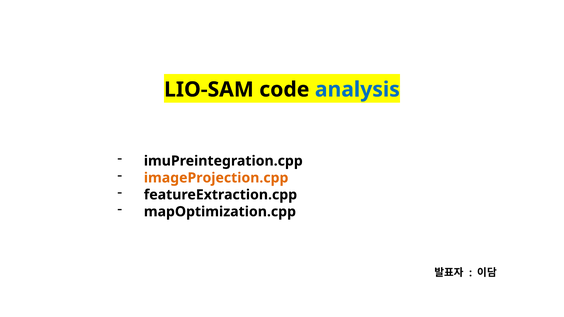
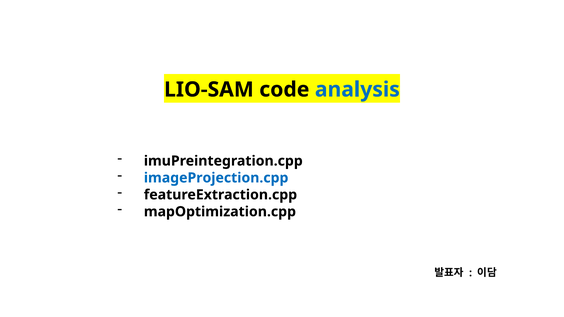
imageProjection.cpp colour: orange -> blue
